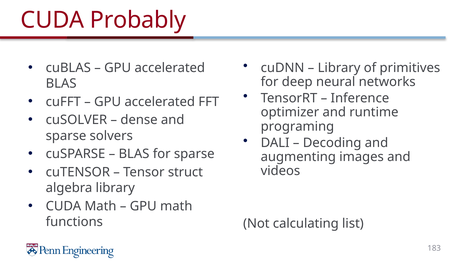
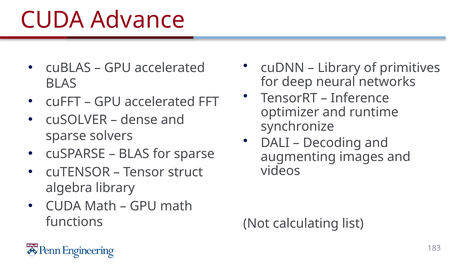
Probably: Probably -> Advance
programing: programing -> synchronize
